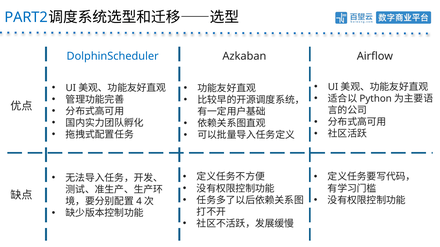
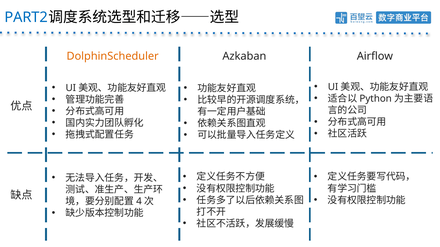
DolphinScheduler colour: blue -> orange
